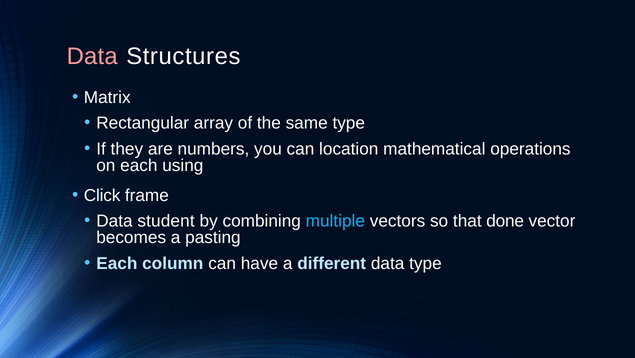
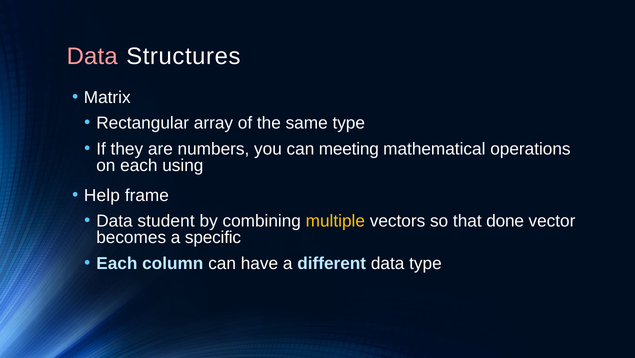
location: location -> meeting
Click: Click -> Help
multiple colour: light blue -> yellow
pasting: pasting -> specific
